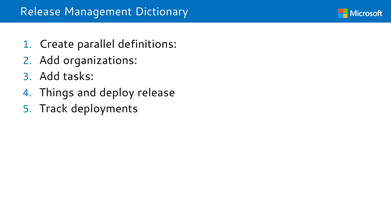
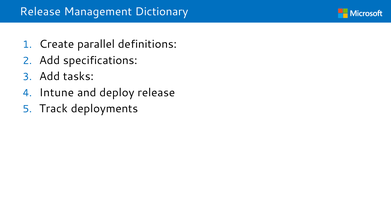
organizations: organizations -> specifications
Things: Things -> Intune
